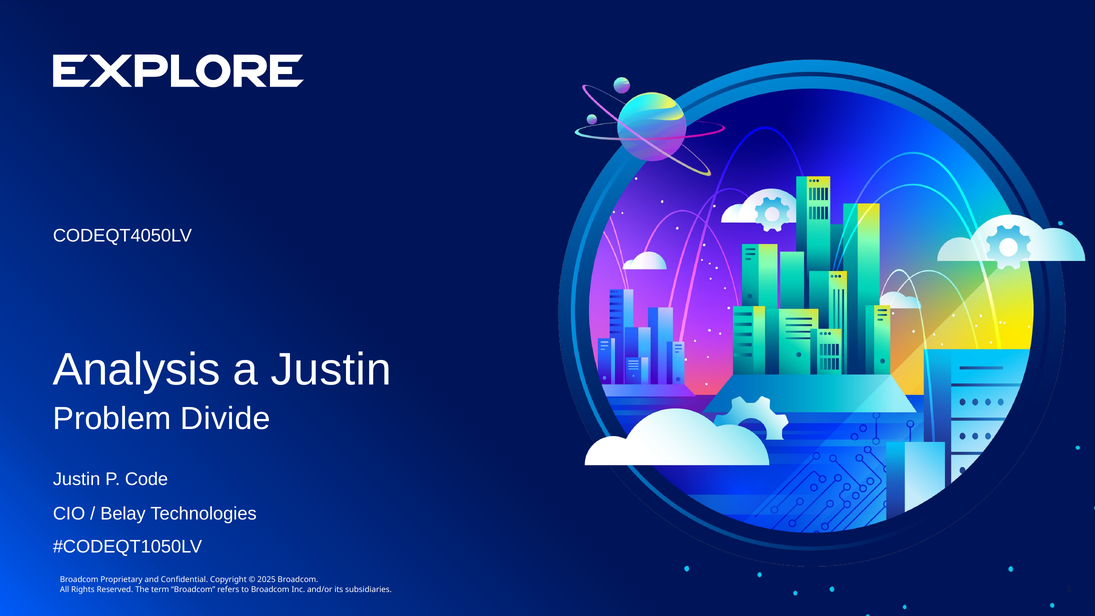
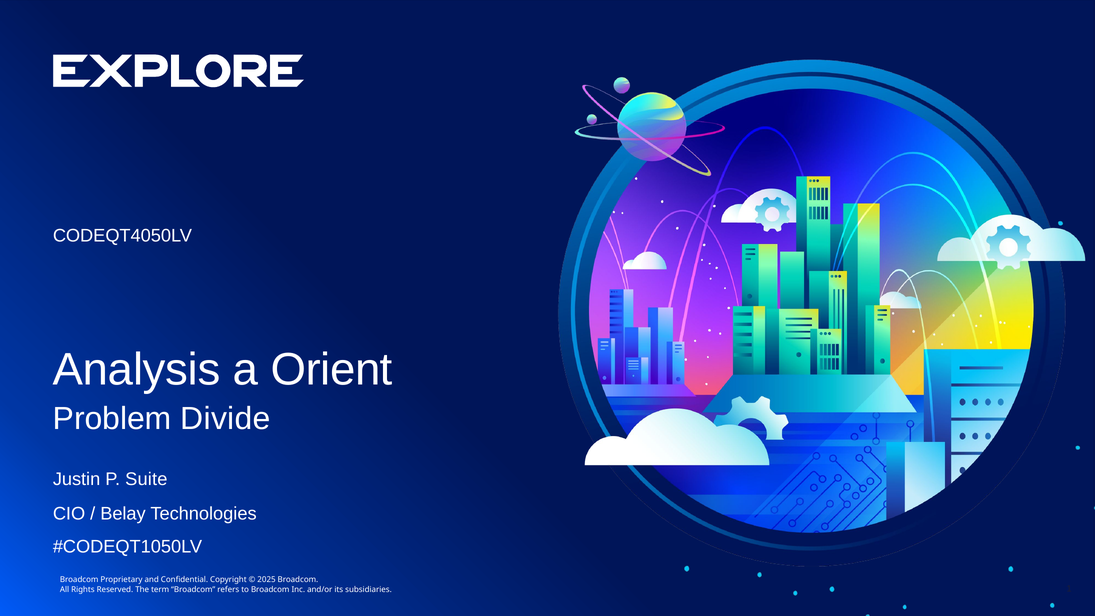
a Justin: Justin -> Orient
Code: Code -> Suite
